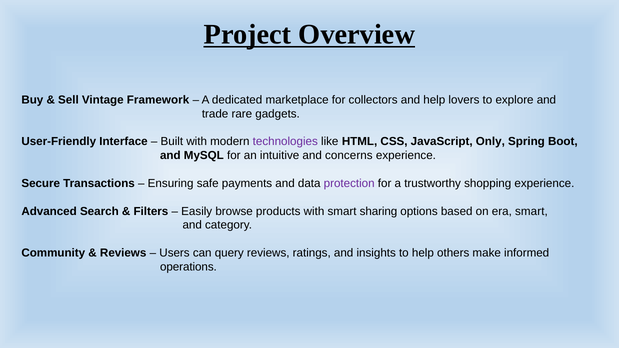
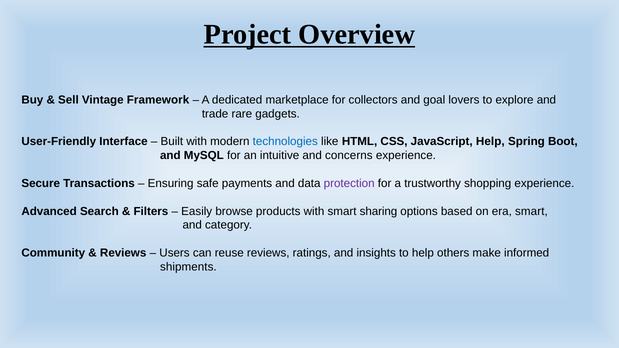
and help: help -> goal
technologies colour: purple -> blue
JavaScript Only: Only -> Help
query: query -> reuse
operations: operations -> shipments
